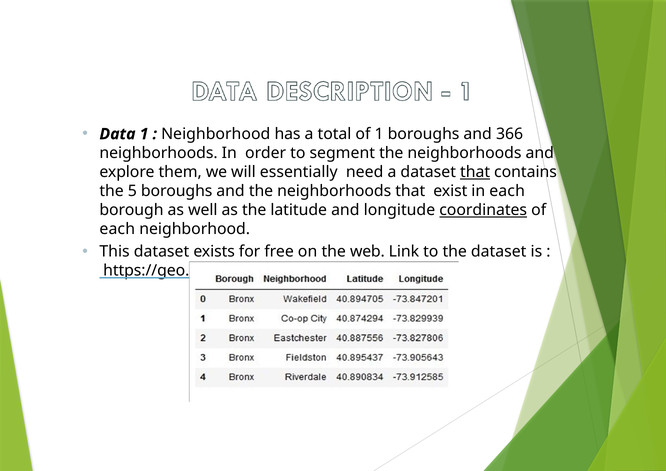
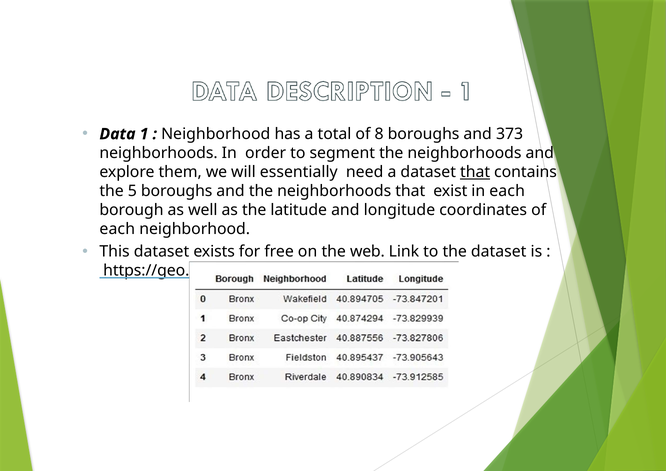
of 1: 1 -> 8
366: 366 -> 373
coordinates underline: present -> none
